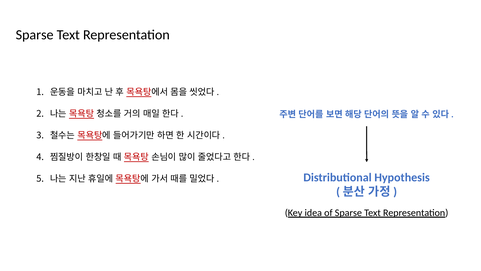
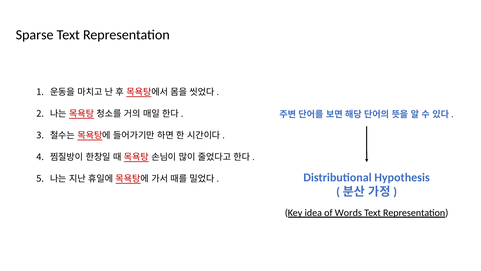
of Sparse: Sparse -> Words
